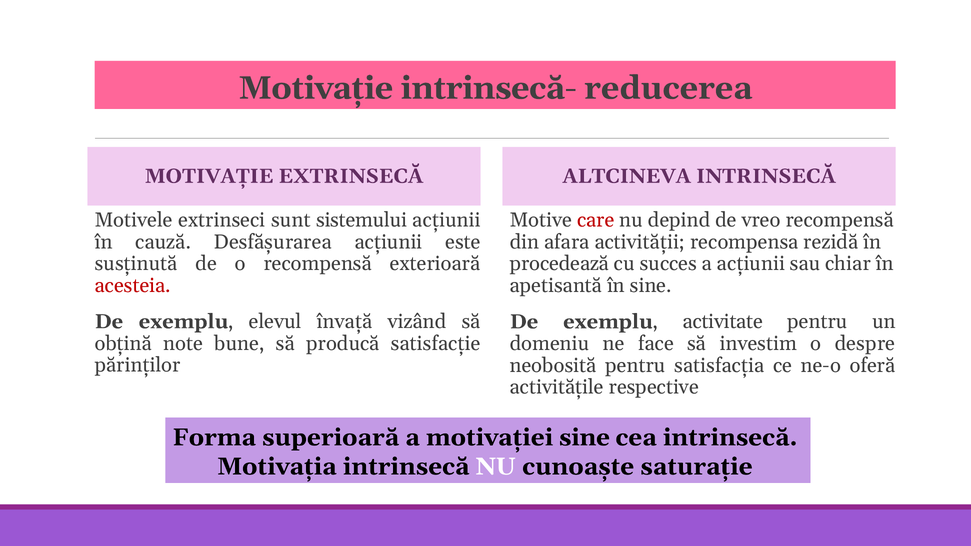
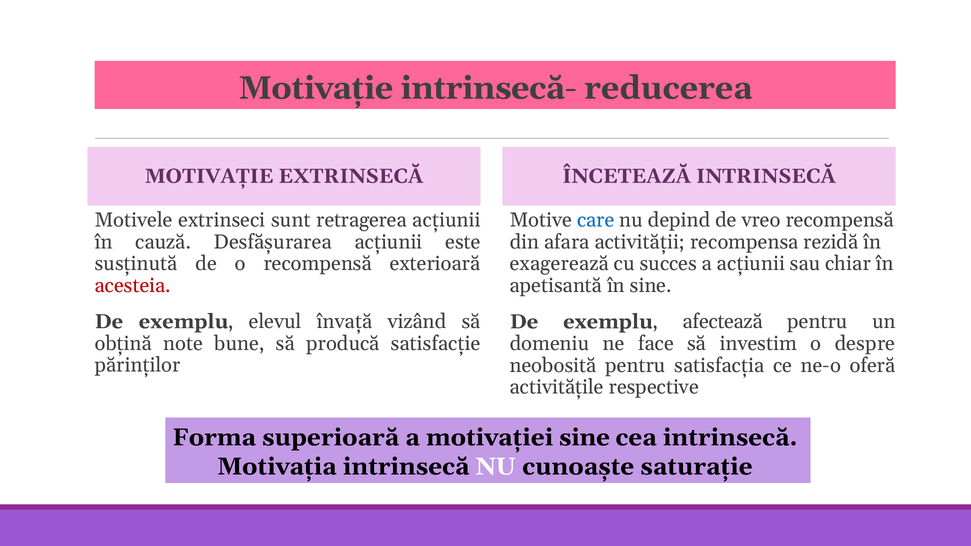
ALTCINEVA: ALTCINEVA -> ÎNCETEAZĂ
sistemului: sistemului -> retragerea
care colour: red -> blue
procedează: procedează -> exagerează
activitate: activitate -> afectează
